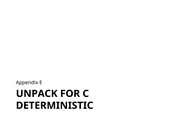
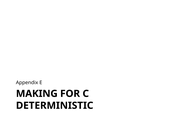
UNPACK: UNPACK -> MAKING
